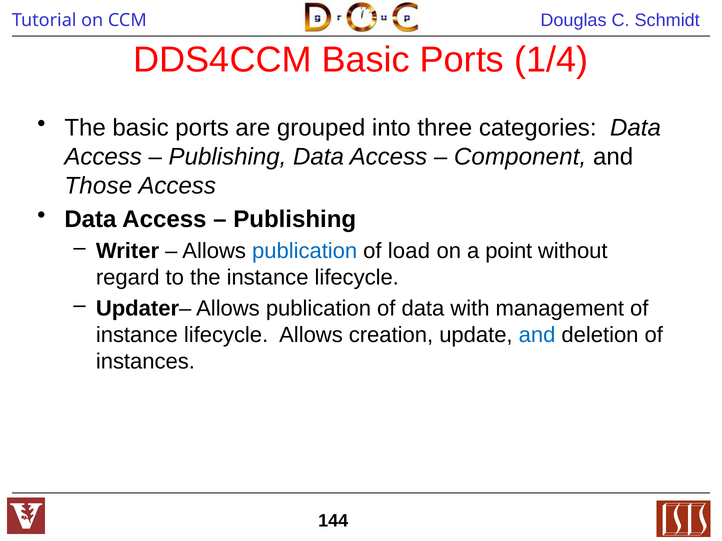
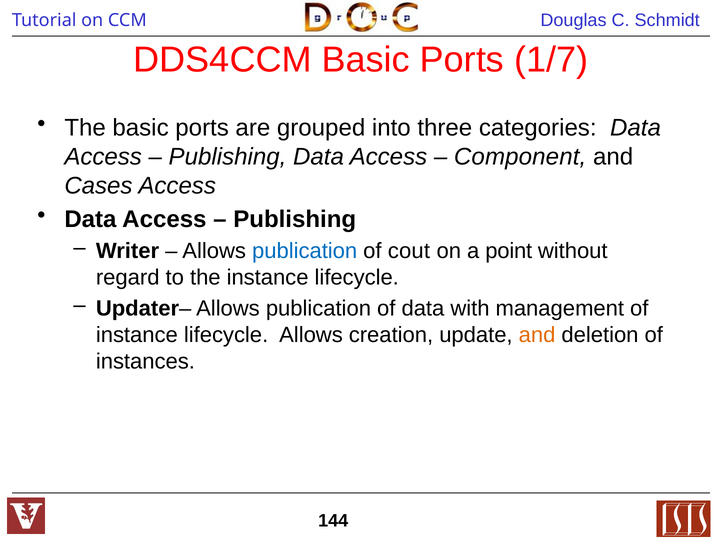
1/4: 1/4 -> 1/7
Those: Those -> Cases
load: load -> cout
and at (537, 335) colour: blue -> orange
